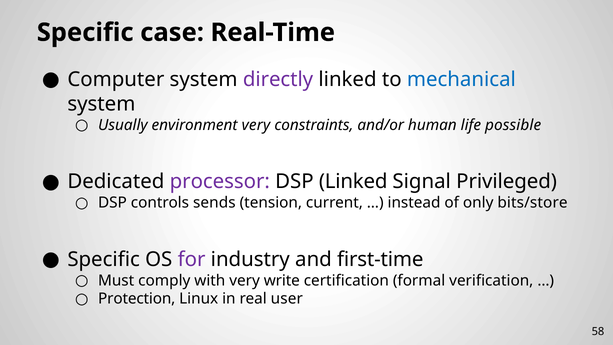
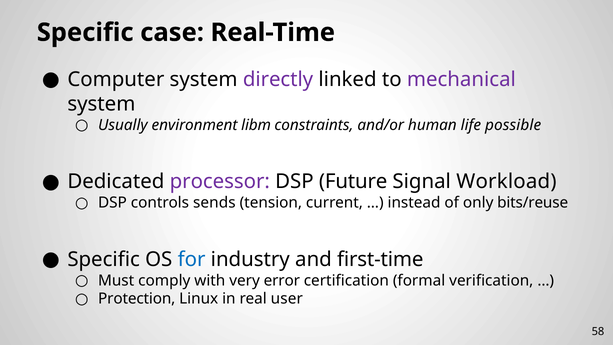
mechanical colour: blue -> purple
environment very: very -> libm
DSP Linked: Linked -> Future
Privileged: Privileged -> Workload
bits/store: bits/store -> bits/reuse
for colour: purple -> blue
write: write -> error
